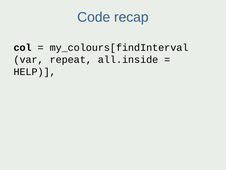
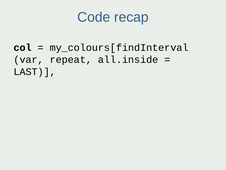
HELP: HELP -> LAST
